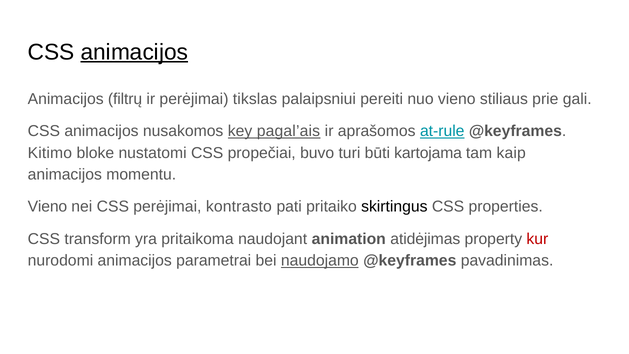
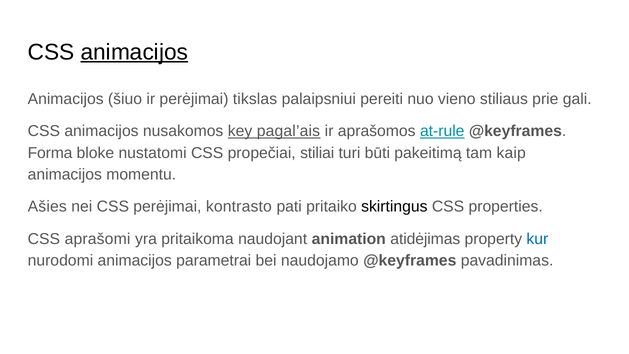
filtrų: filtrų -> šiuo
Kitimo: Kitimo -> Forma
buvo: buvo -> stiliai
kartojama: kartojama -> pakeitimą
Vieno at (47, 207): Vieno -> Ašies
transform: transform -> aprašomi
kur colour: red -> blue
naudojamo underline: present -> none
